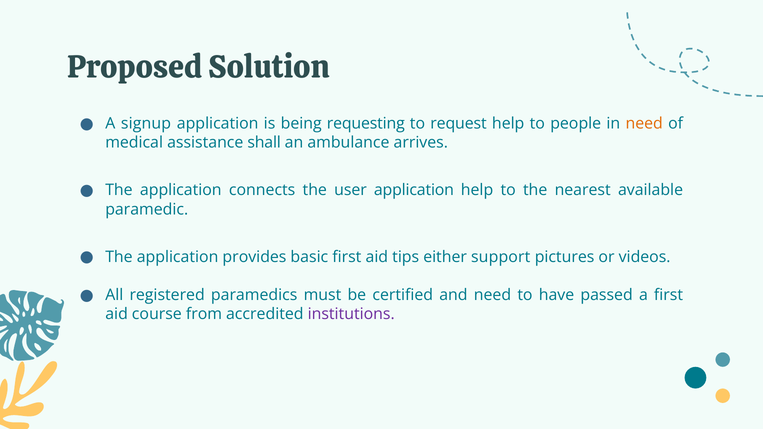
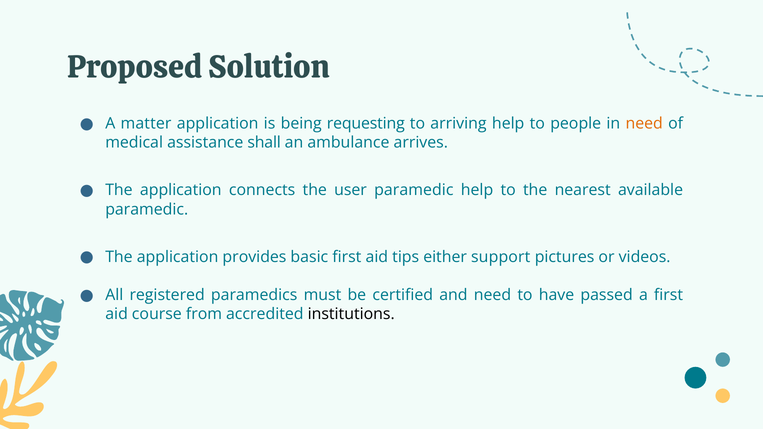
signup: signup -> matter
request: request -> arriving
user application: application -> paramedic
institutions colour: purple -> black
